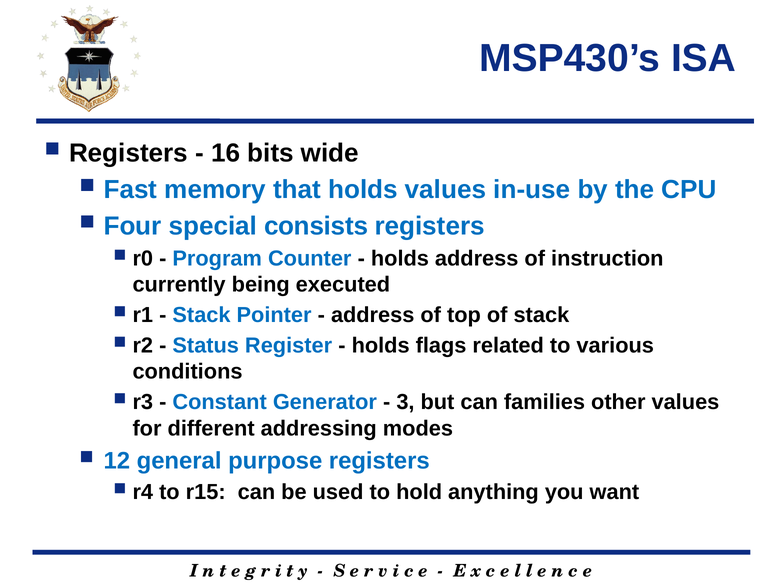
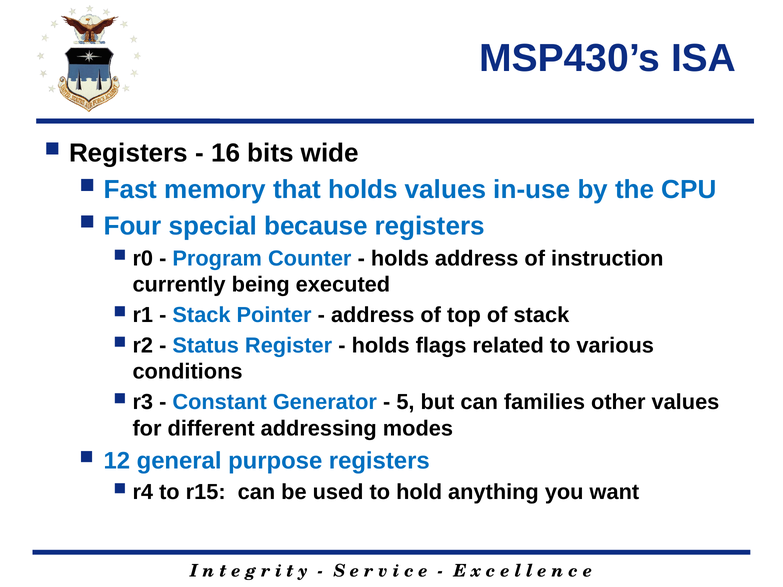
consists: consists -> because
3: 3 -> 5
